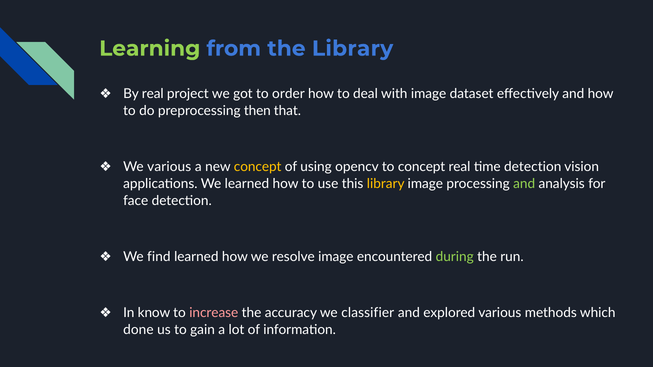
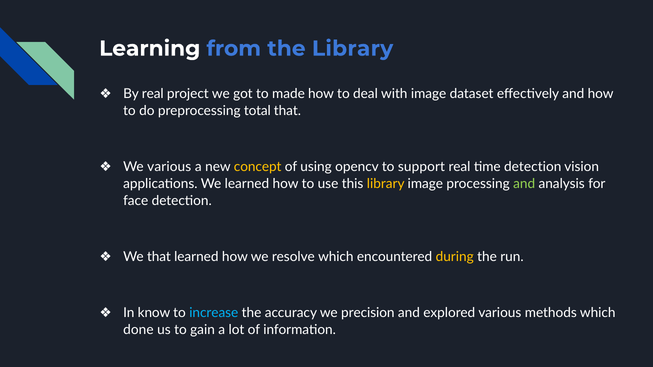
Learning colour: light green -> white
order: order -> made
then: then -> total
to concept: concept -> support
We find: find -> that
resolve image: image -> which
during colour: light green -> yellow
increase colour: pink -> light blue
classifier: classifier -> precision
